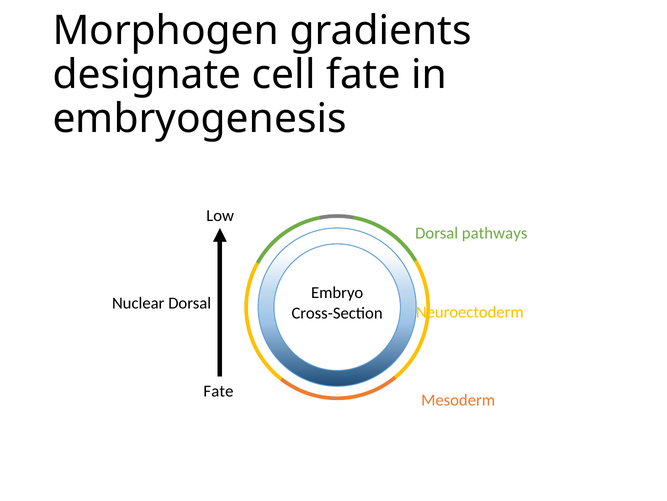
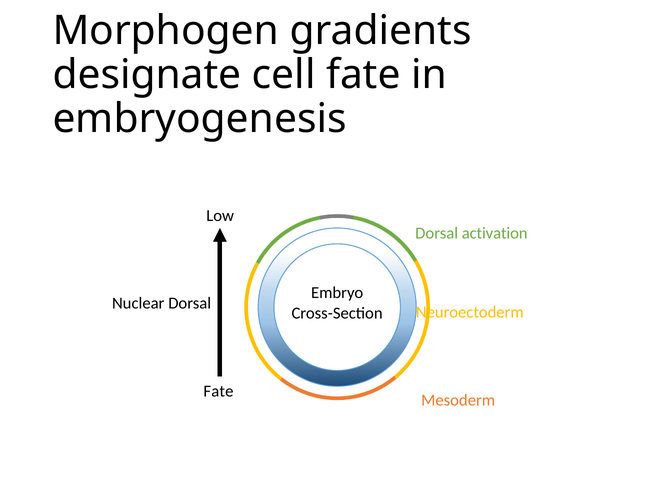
pathways: pathways -> activation
